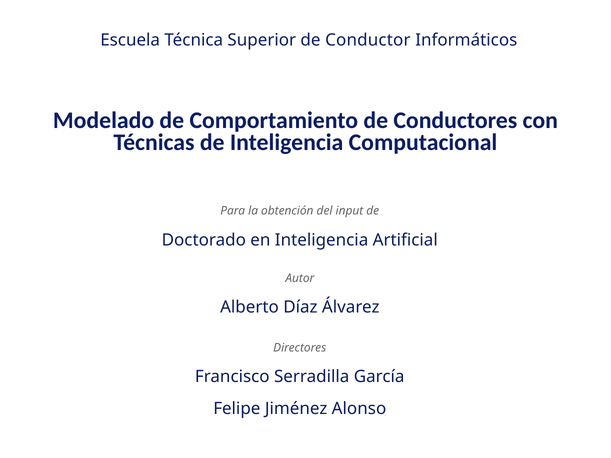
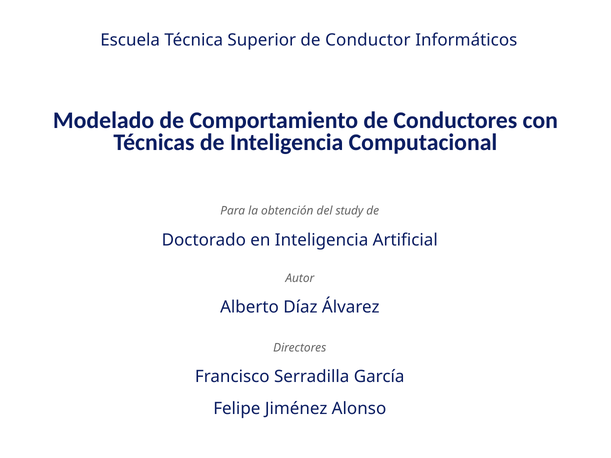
input: input -> study
